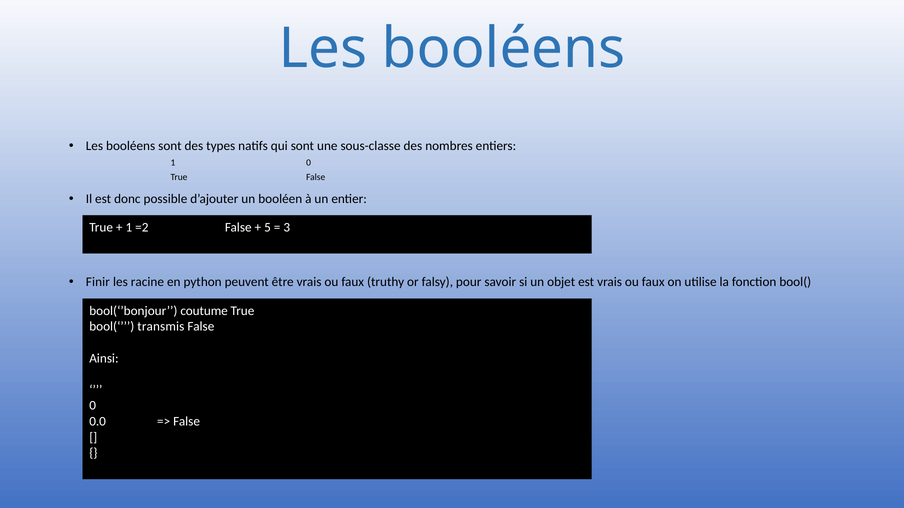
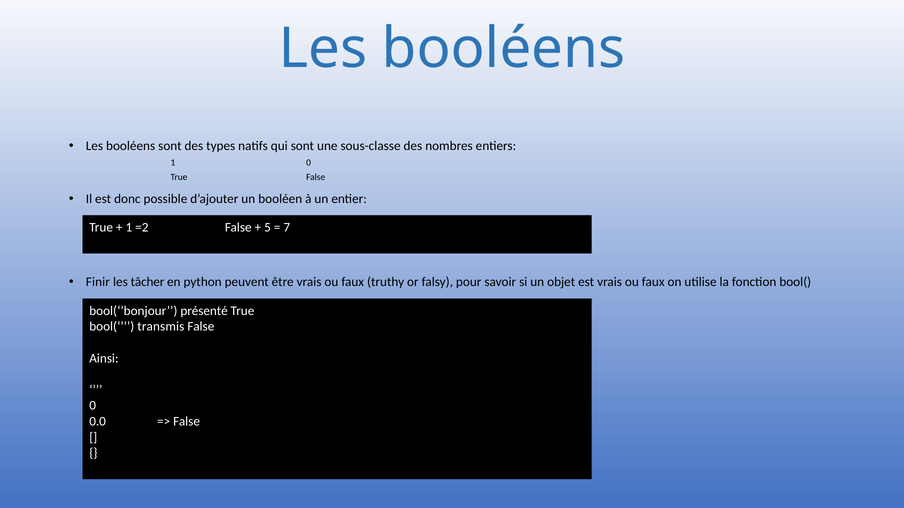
3: 3 -> 7
racine: racine -> tâcher
coutume: coutume -> présenté
